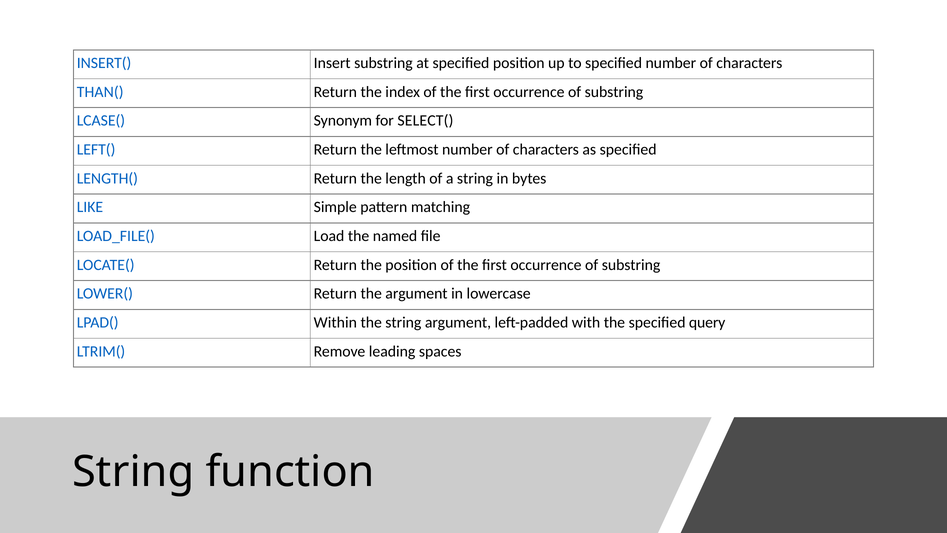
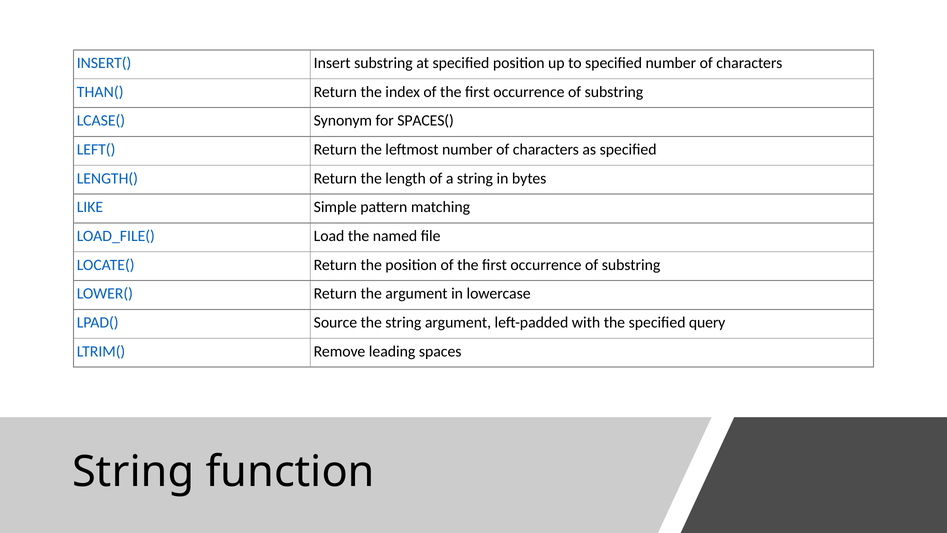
SELECT(: SELECT( -> SPACES(
Within: Within -> Source
